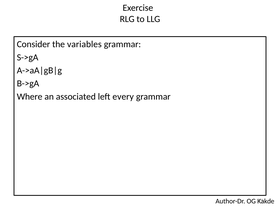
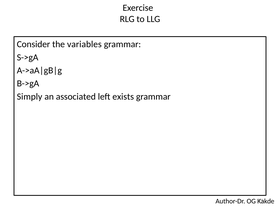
Where: Where -> Simply
every: every -> exists
